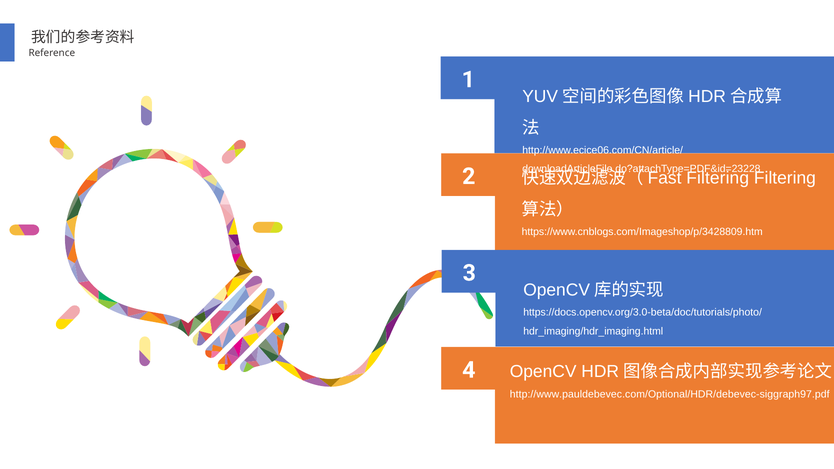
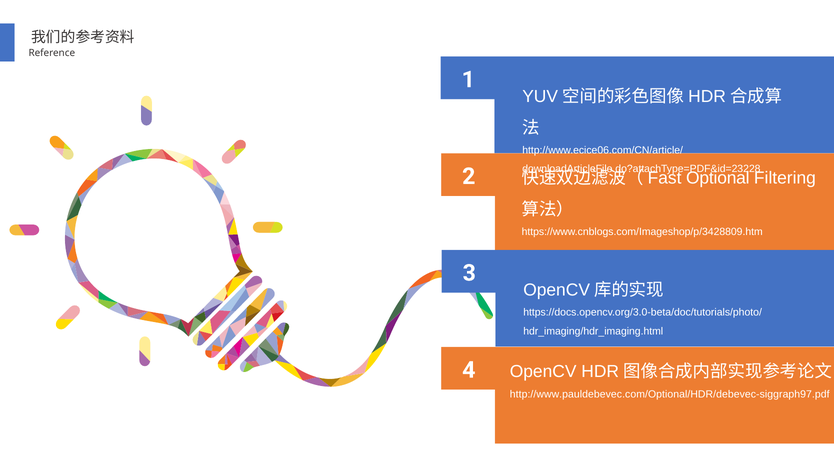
Filtering at (718, 178): Filtering -> Optional
